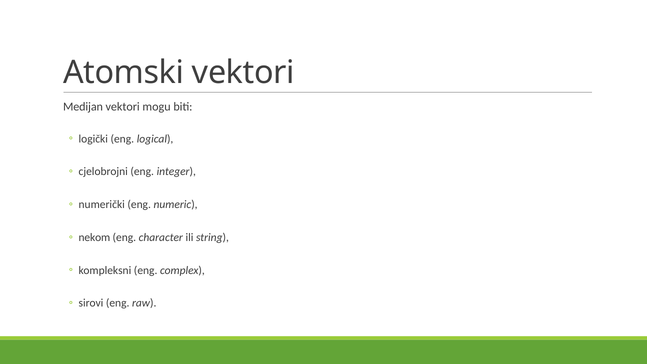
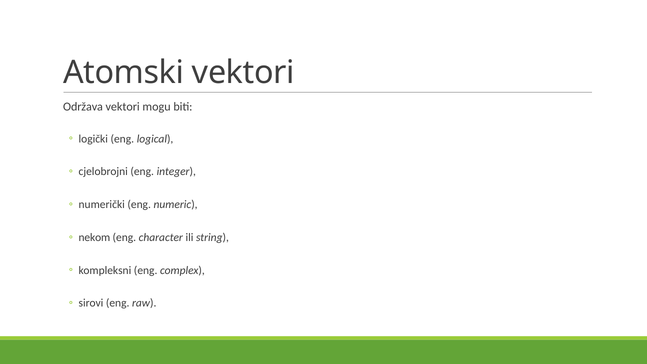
Medijan: Medijan -> Održava
